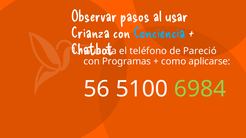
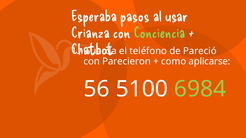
Observar: Observar -> Esperaba
Conciencia colour: light blue -> light green
Programas: Programas -> Parecieron
